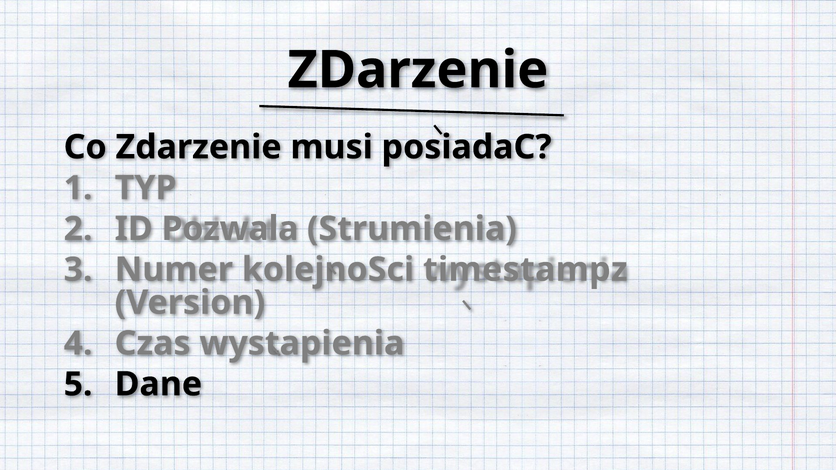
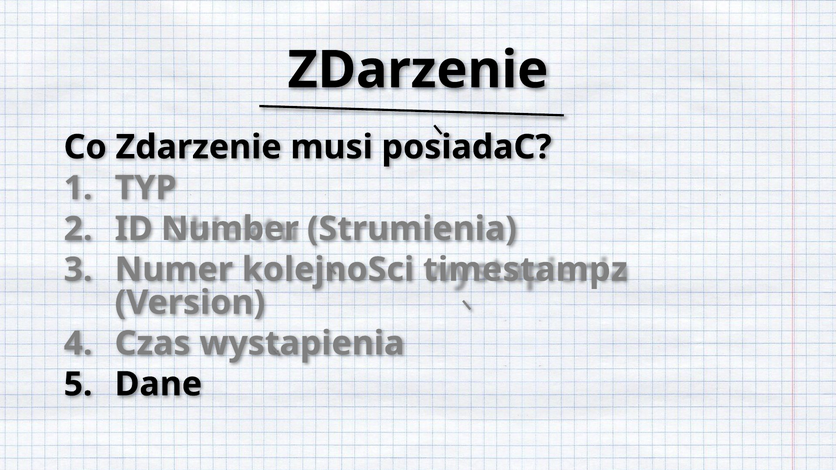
Pozwala: Pozwala -> Number
